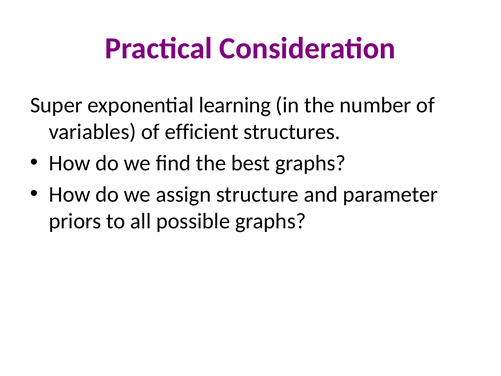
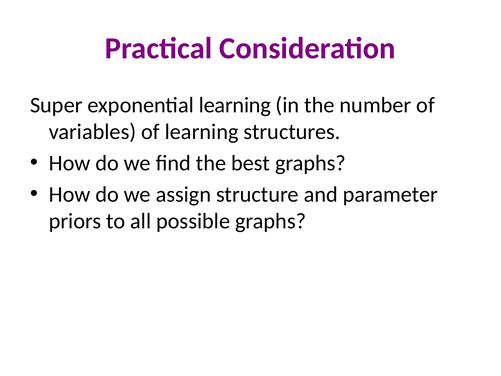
of efficient: efficient -> learning
